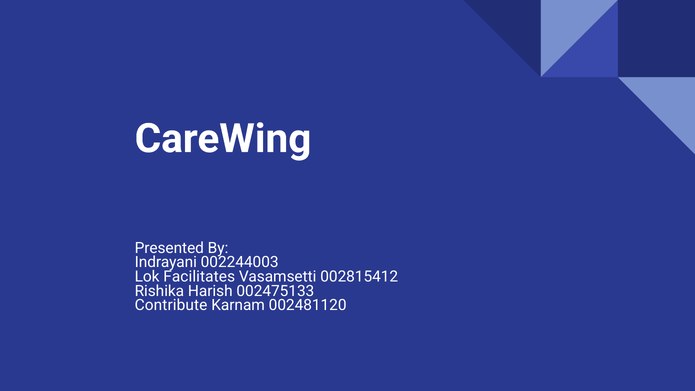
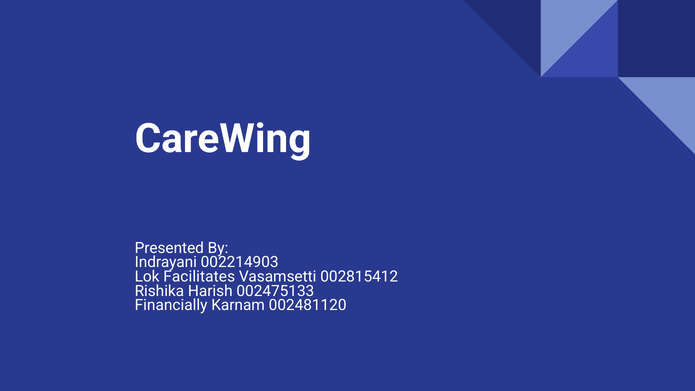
002244003: 002244003 -> 002214903
Contribute: Contribute -> Financially
